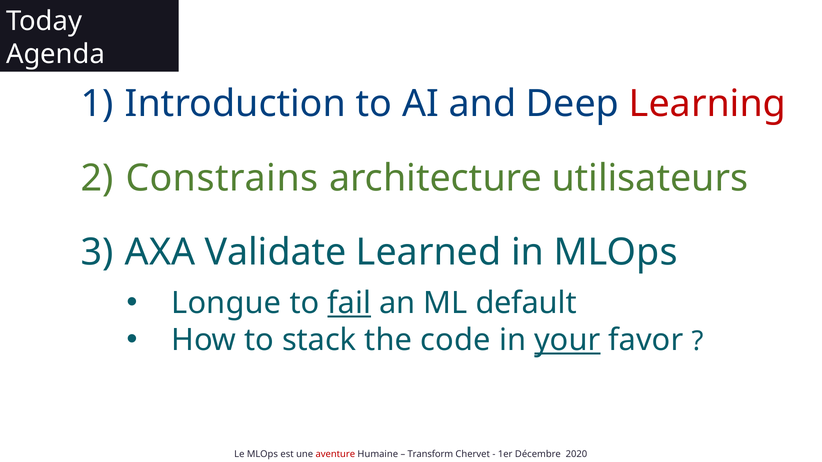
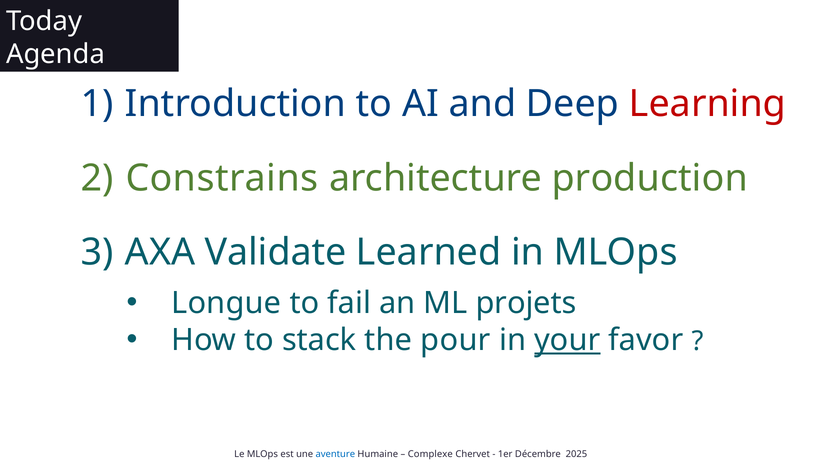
utilisateurs: utilisateurs -> production
fail underline: present -> none
default: default -> projets
code: code -> pour
aventure colour: red -> blue
Transform: Transform -> Complexe
2020: 2020 -> 2025
